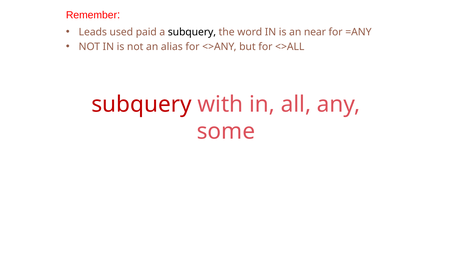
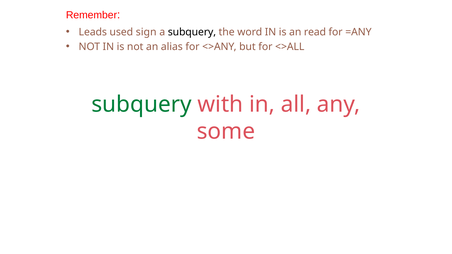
paid: paid -> sign
near: near -> read
subquery at (142, 104) colour: red -> green
